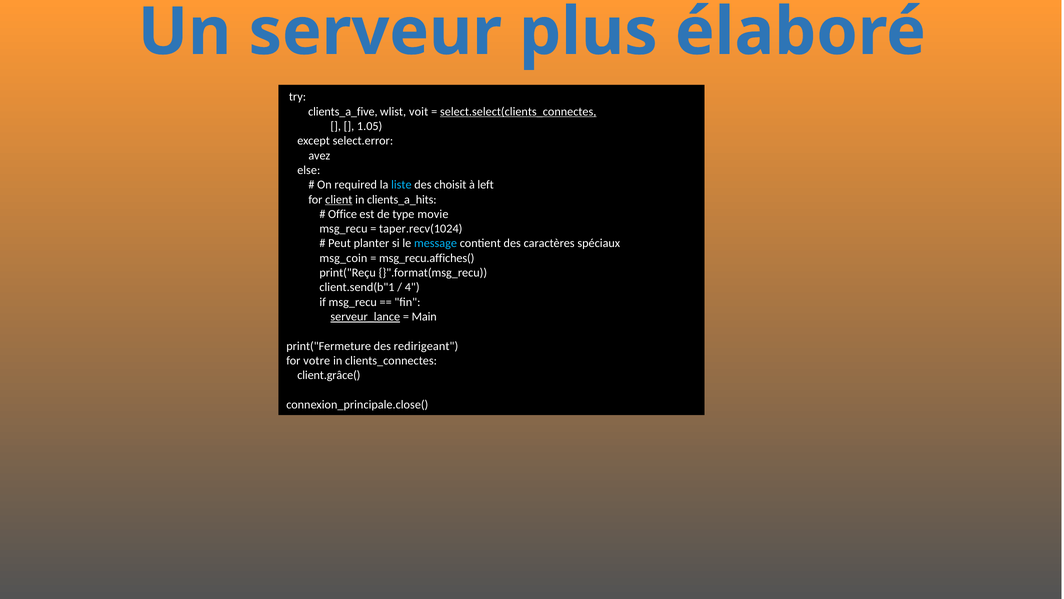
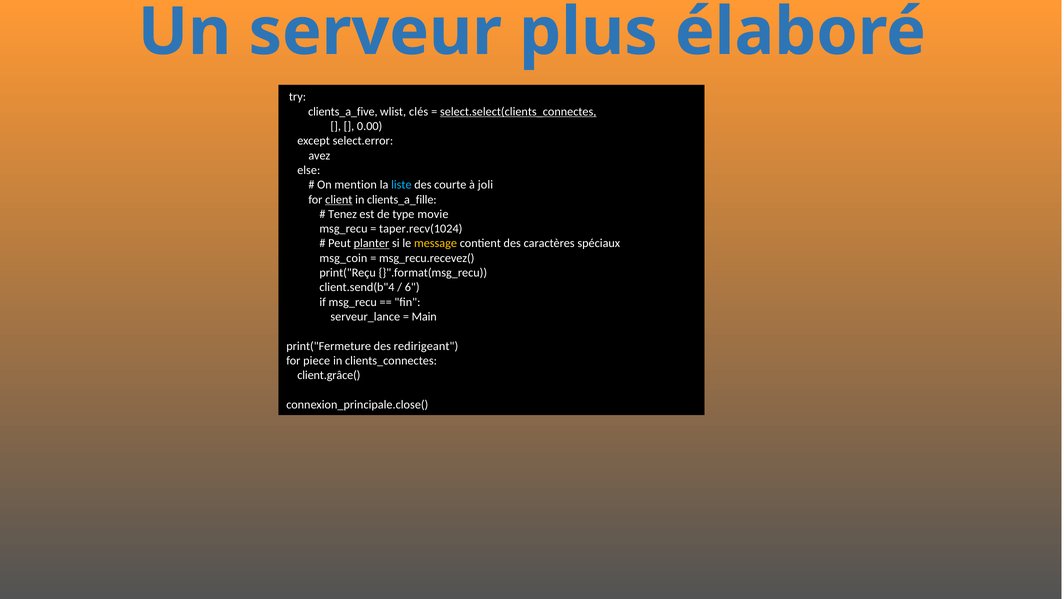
voit: voit -> clés
1.05: 1.05 -> 0.00
required: required -> mention
choisit: choisit -> courte
left: left -> joli
clients_a_hits: clients_a_hits -> clients_a_fille
Office: Office -> Tenez
planter underline: none -> present
message colour: light blue -> yellow
msg_recu.affiches(: msg_recu.affiches( -> msg_recu.recevez(
client.send(b"1: client.send(b"1 -> client.send(b"4
4: 4 -> 6
serveur_lance underline: present -> none
votre: votre -> piece
